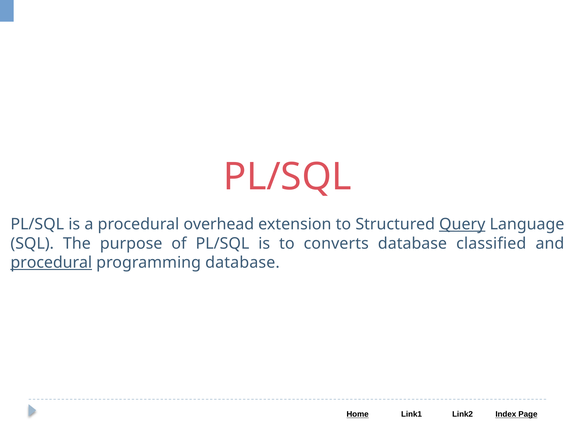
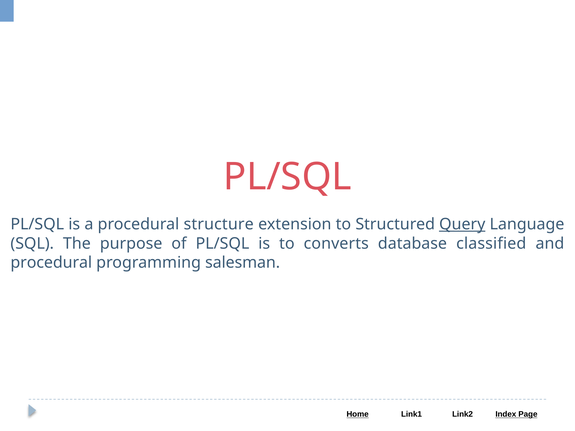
overhead: overhead -> structure
procedural at (51, 263) underline: present -> none
programming database: database -> salesman
